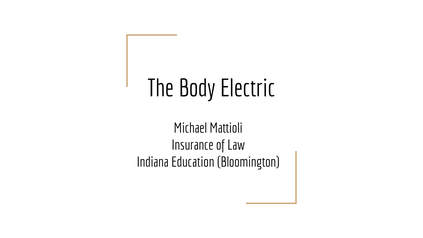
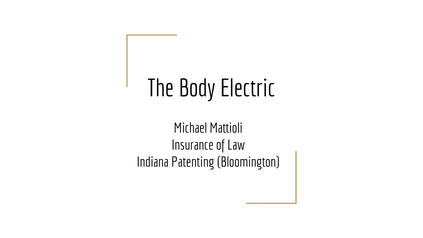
Education: Education -> Patenting
